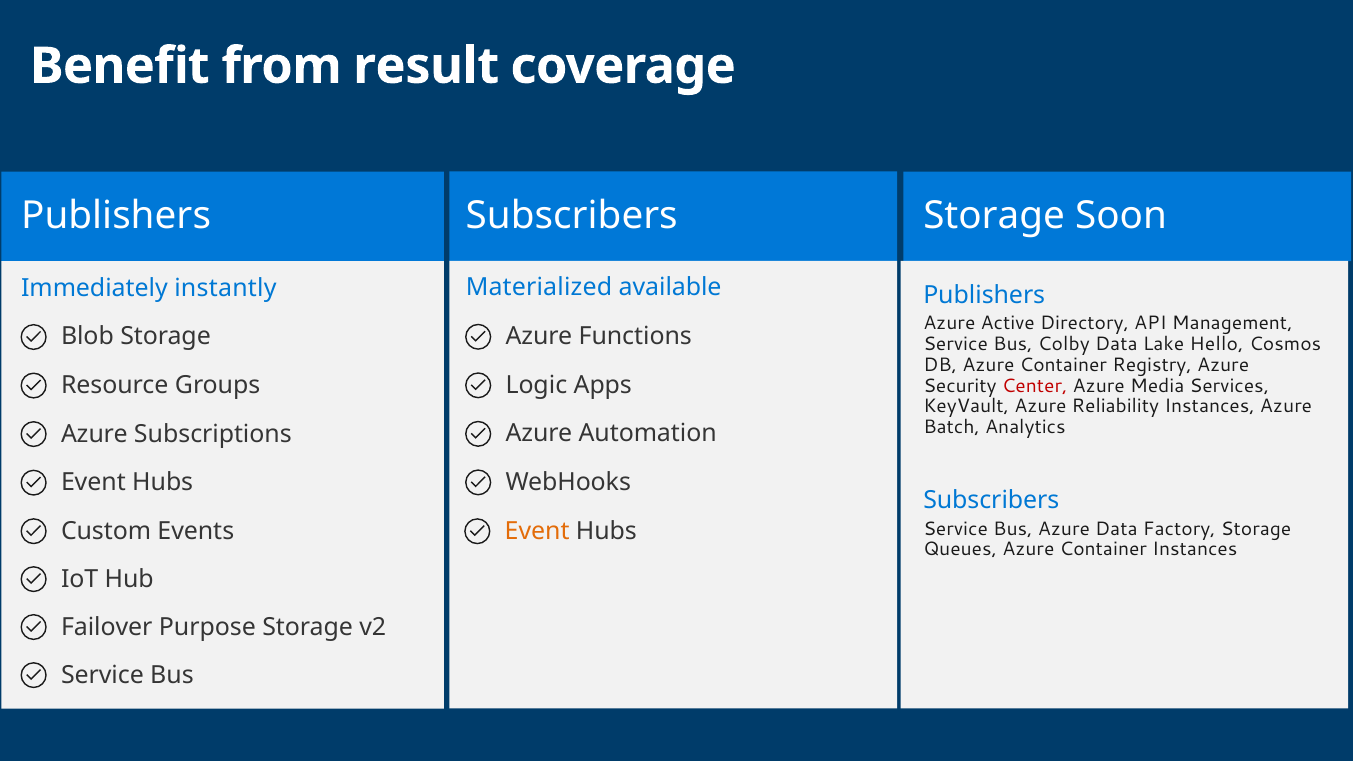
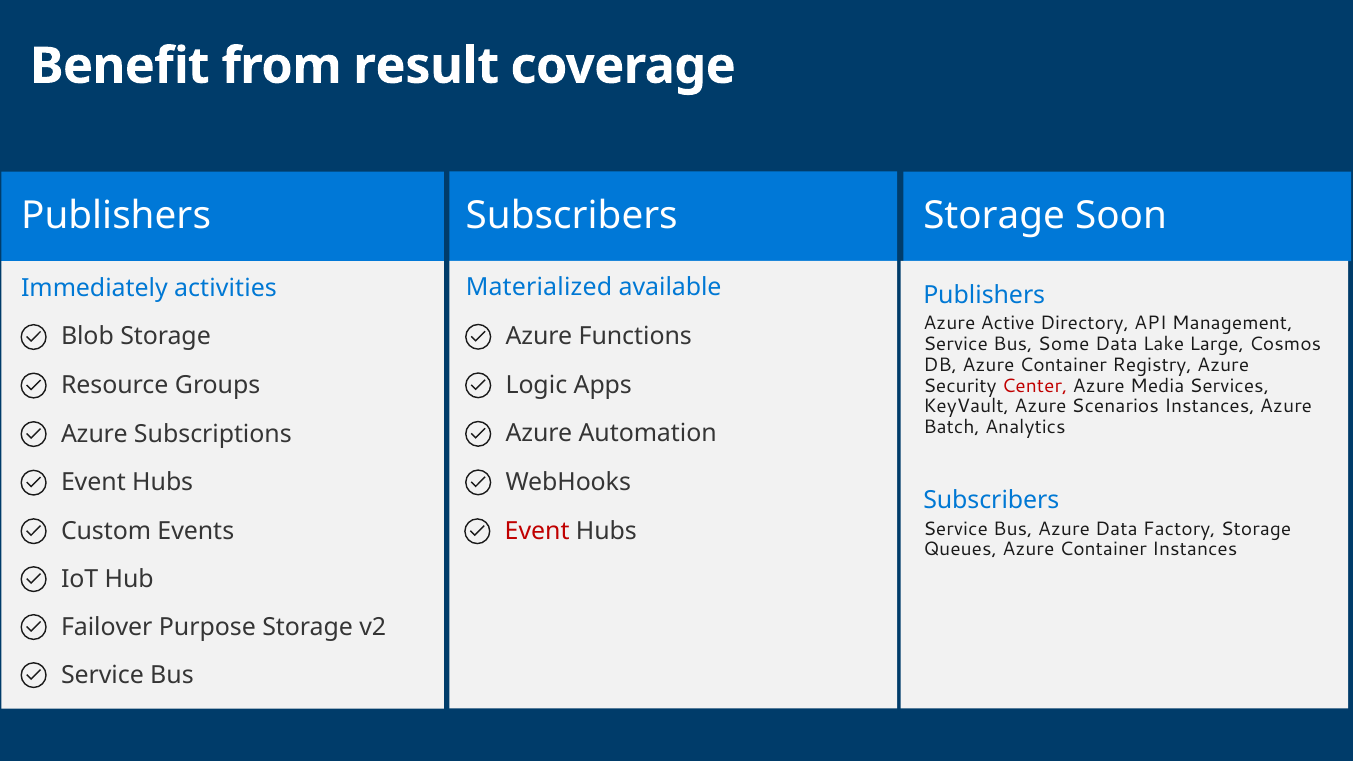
instantly: instantly -> activities
Colby: Colby -> Some
Hello: Hello -> Large
Reliability: Reliability -> Scenarios
Event at (537, 531) colour: orange -> red
